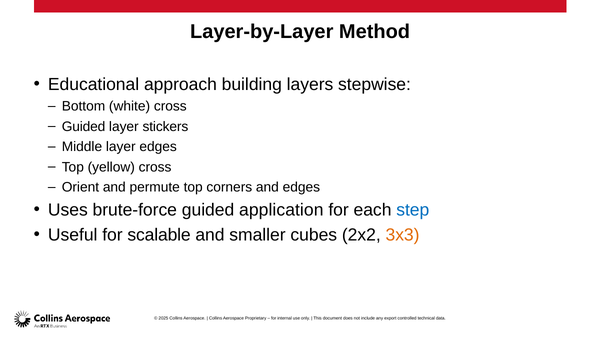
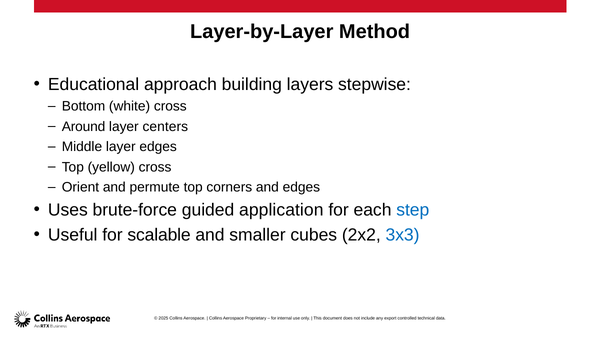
Guided at (84, 127): Guided -> Around
stickers: stickers -> centers
3x3 colour: orange -> blue
